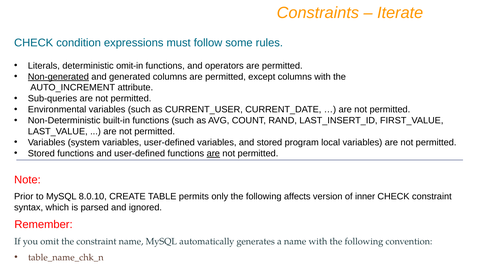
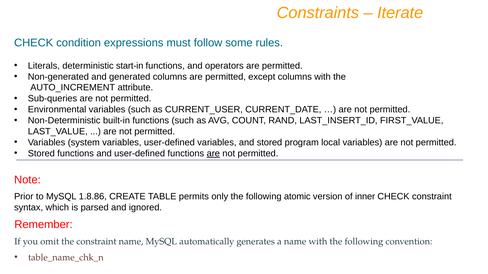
omit-in: omit-in -> start-in
Non-generated underline: present -> none
8.0.10: 8.0.10 -> 1.8.86
affects: affects -> atomic
